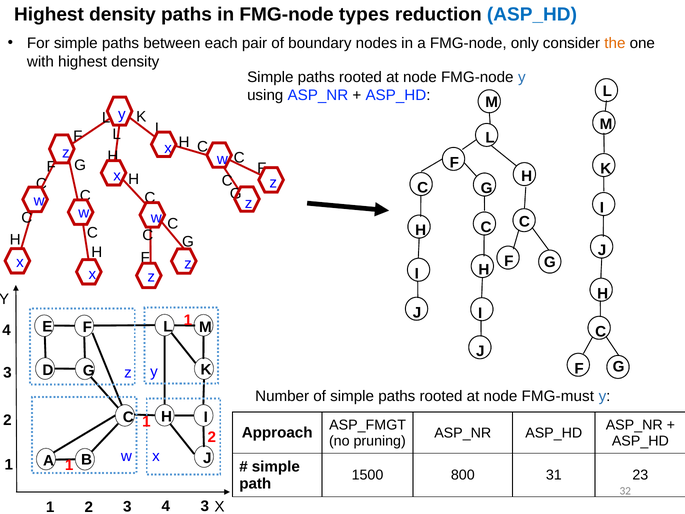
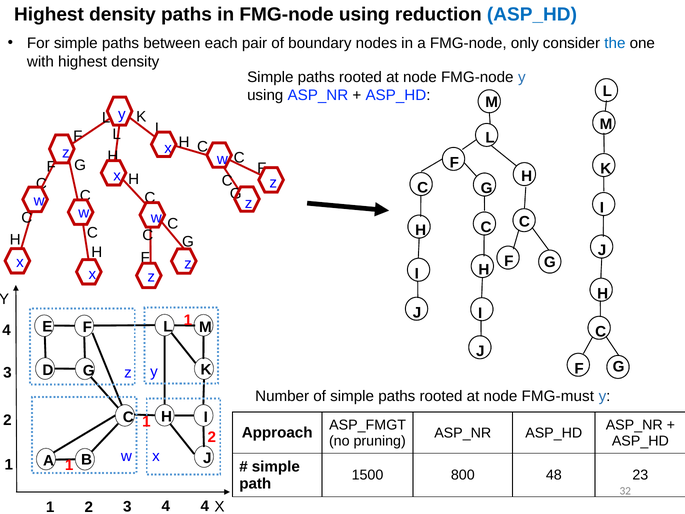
FMG-node types: types -> using
the colour: orange -> blue
31: 31 -> 48
4 3: 3 -> 4
